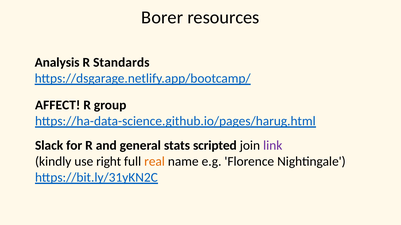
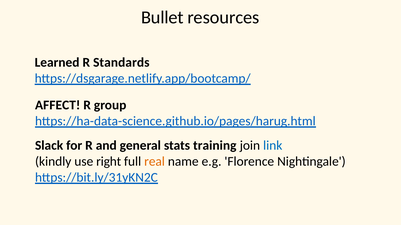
Borer: Borer -> Bullet
Analysis: Analysis -> Learned
scripted: scripted -> training
link colour: purple -> blue
